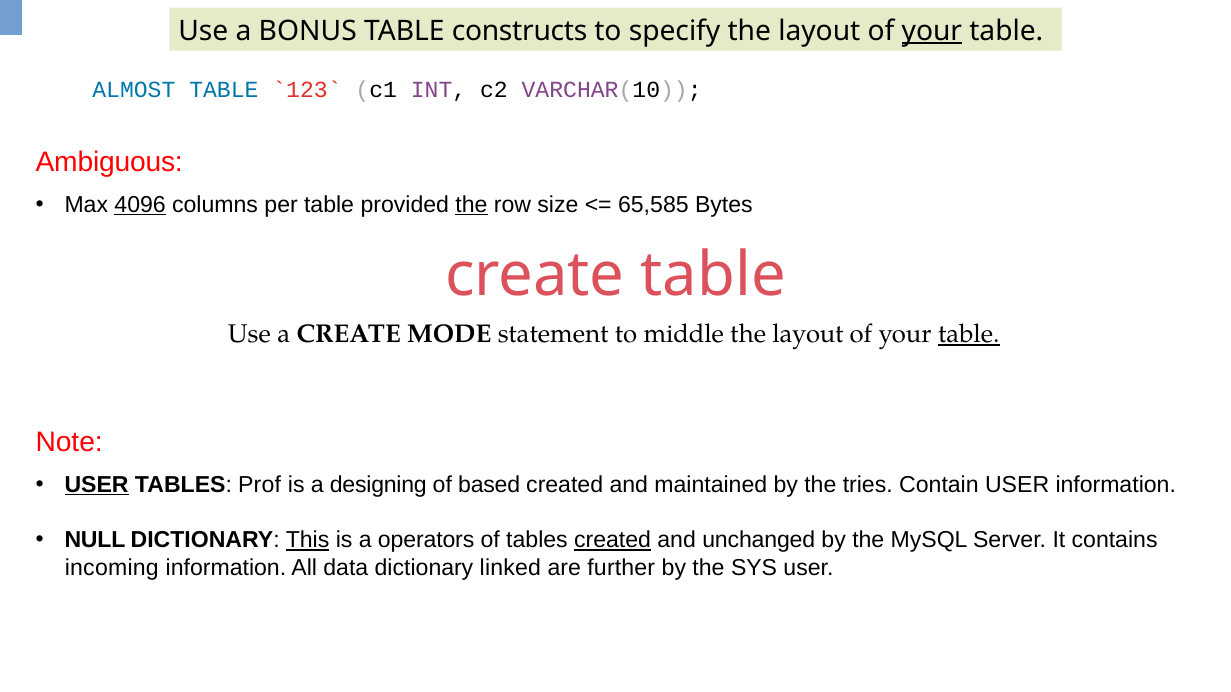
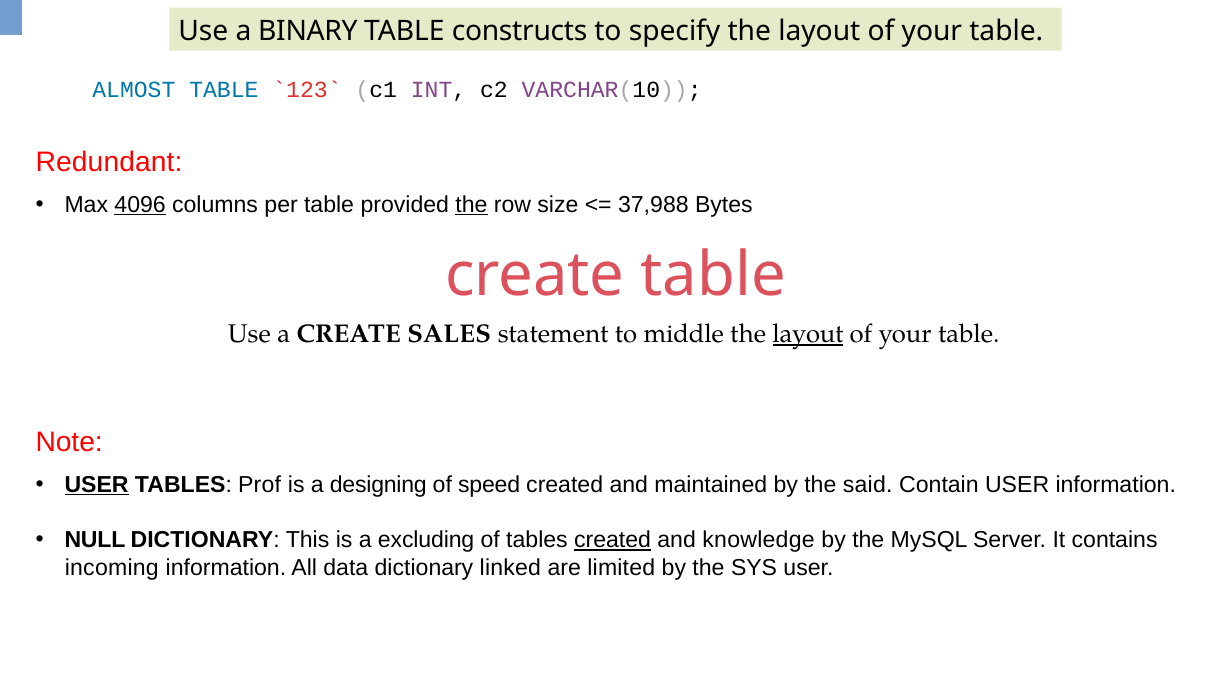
BONUS: BONUS -> BINARY
your at (932, 31) underline: present -> none
Ambiguous: Ambiguous -> Redundant
65,585: 65,585 -> 37,988
MODE: MODE -> SALES
layout at (808, 334) underline: none -> present
table at (969, 334) underline: present -> none
based: based -> speed
tries: tries -> said
This underline: present -> none
operators: operators -> excluding
unchanged: unchanged -> knowledge
further: further -> limited
